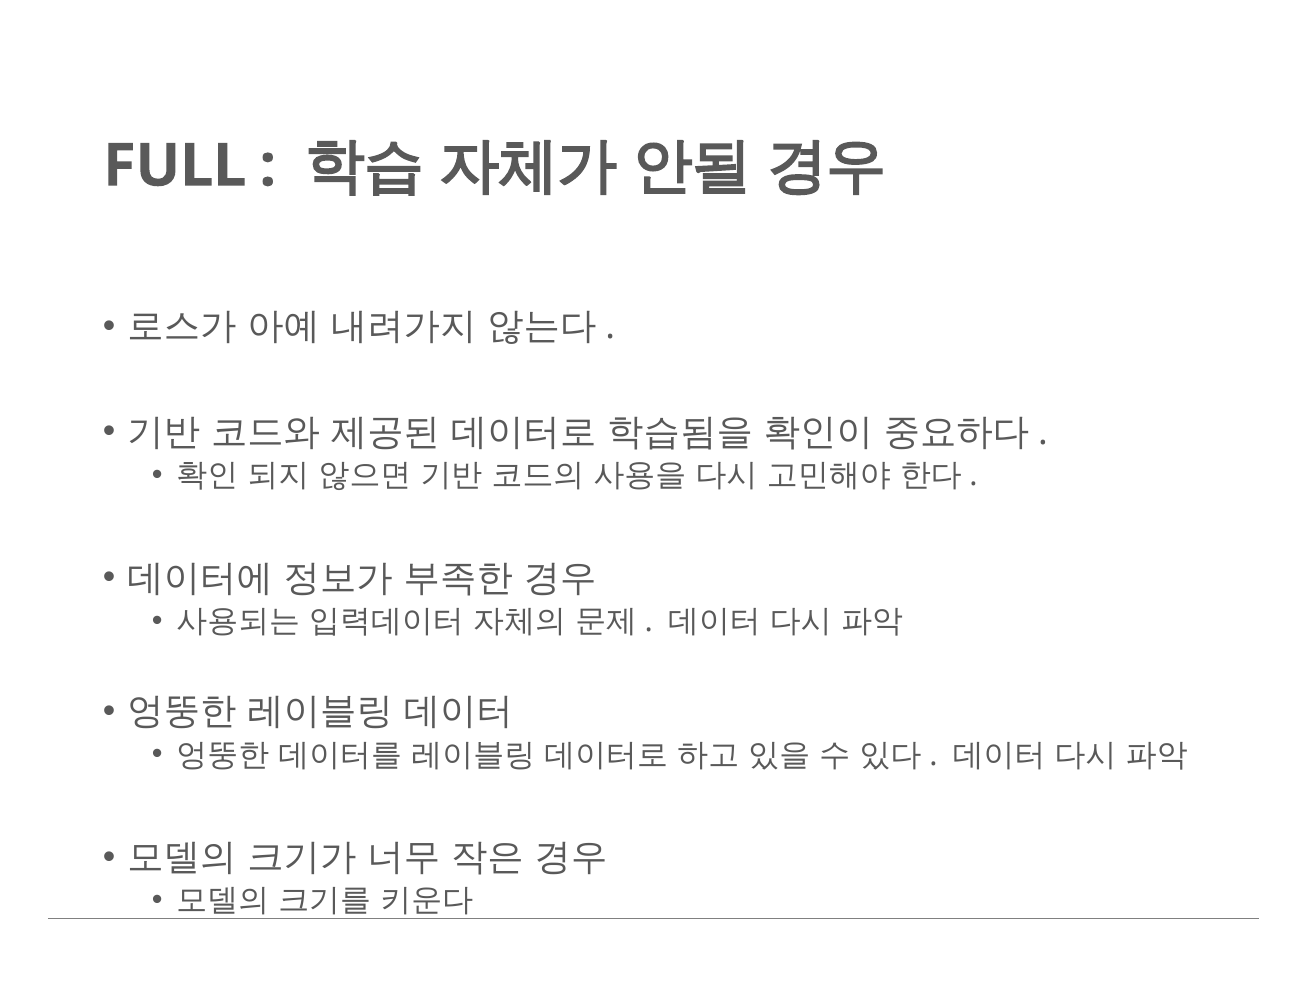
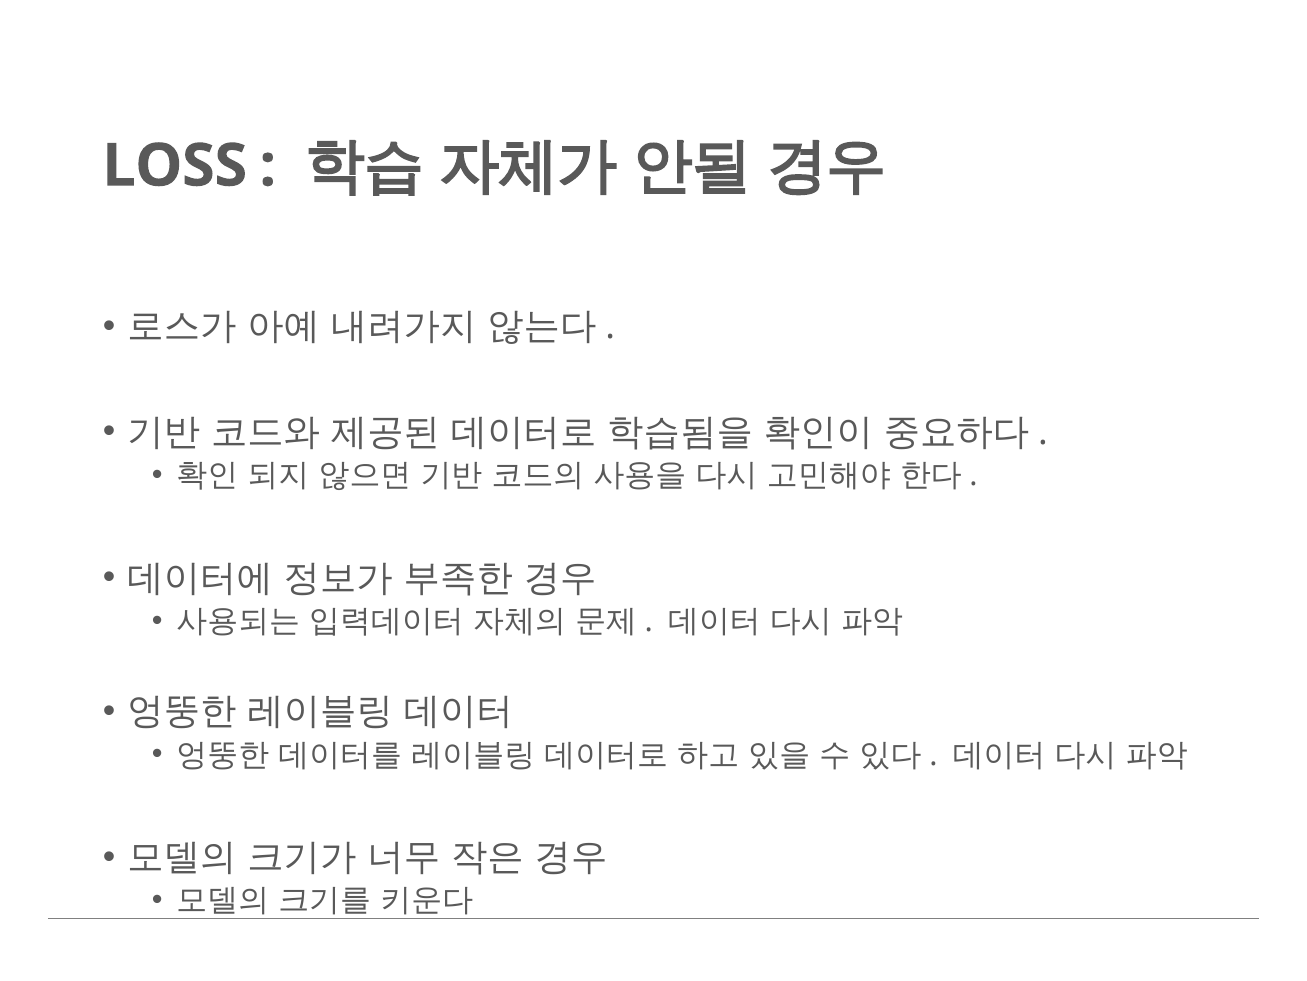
FULL: FULL -> LOSS
